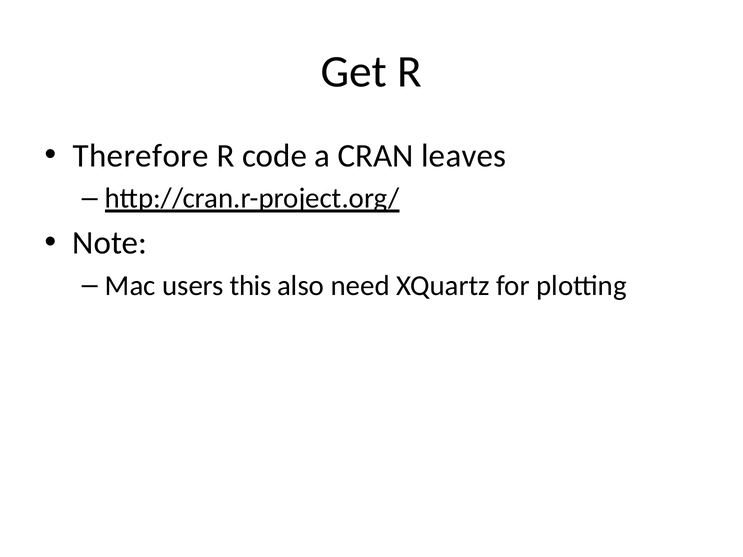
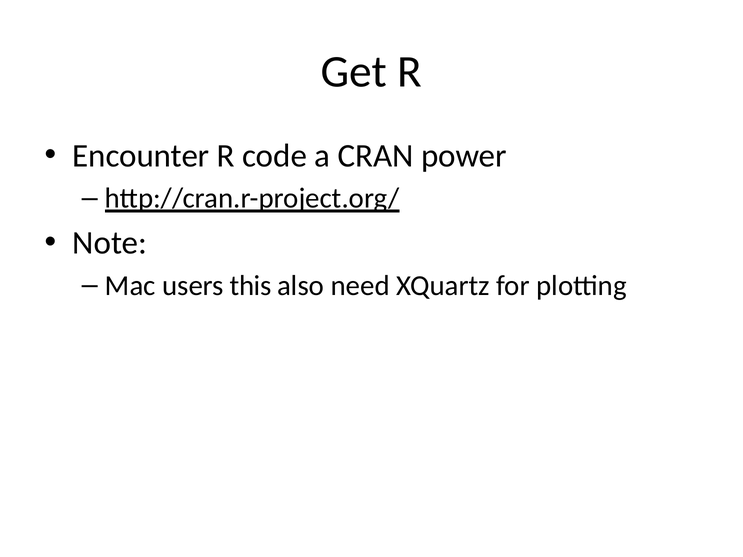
Therefore: Therefore -> Encounter
leaves: leaves -> power
